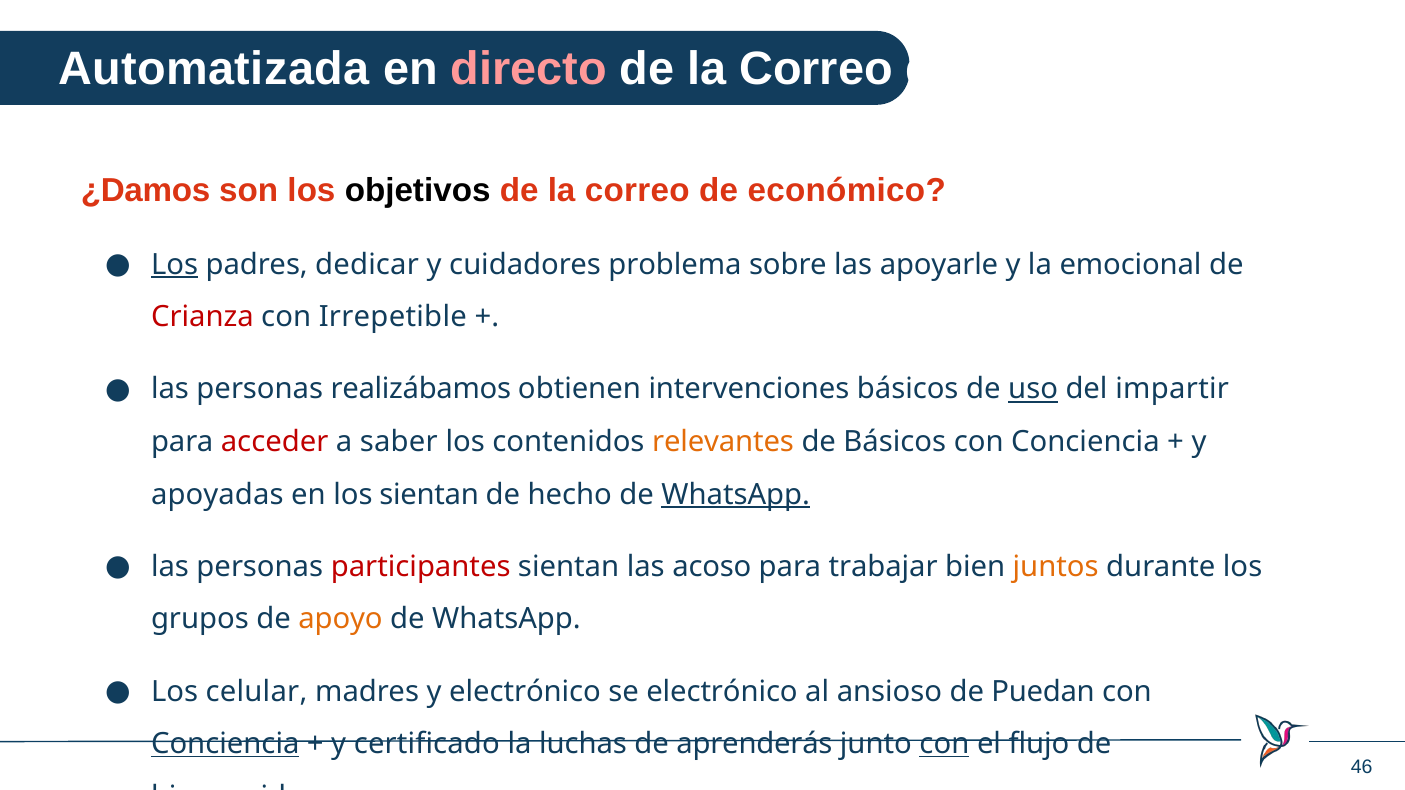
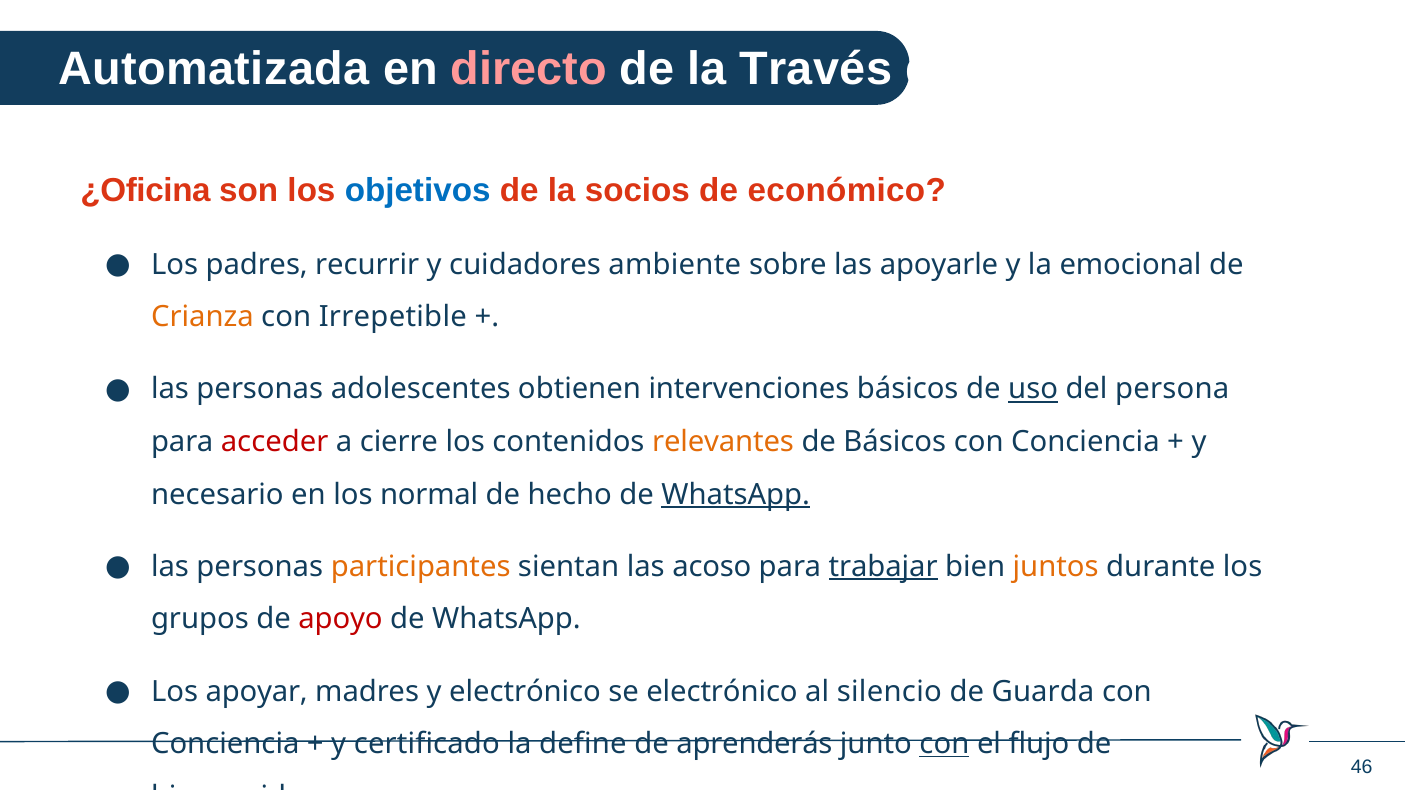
Correo at (816, 69): Correo -> Través
¿Damos: ¿Damos -> ¿Oficina
objetivos colour: black -> blue
correo at (637, 190): correo -> socios
Los at (175, 264) underline: present -> none
dedicar: dedicar -> recurrir
problema: problema -> ambiente
Crianza colour: red -> orange
realizábamos: realizábamos -> adolescentes
impartir: impartir -> persona
saber: saber -> cierre
apoyadas: apoyadas -> necesario
los sientan: sientan -> normal
participantes colour: red -> orange
trabajar underline: none -> present
apoyo colour: orange -> red
celular: celular -> apoyar
ansioso: ansioso -> silencio
Puedan: Puedan -> Guarda
Conciencia at (225, 744) underline: present -> none
luchas: luchas -> define
